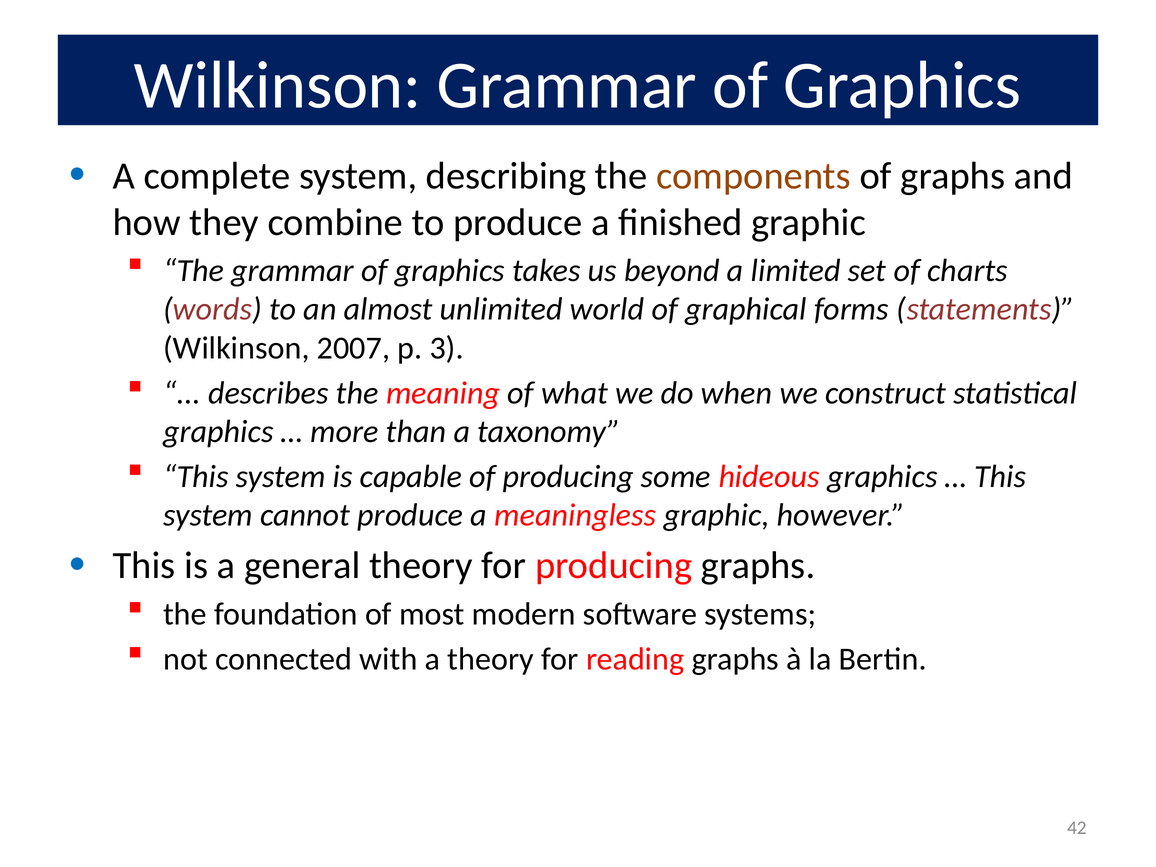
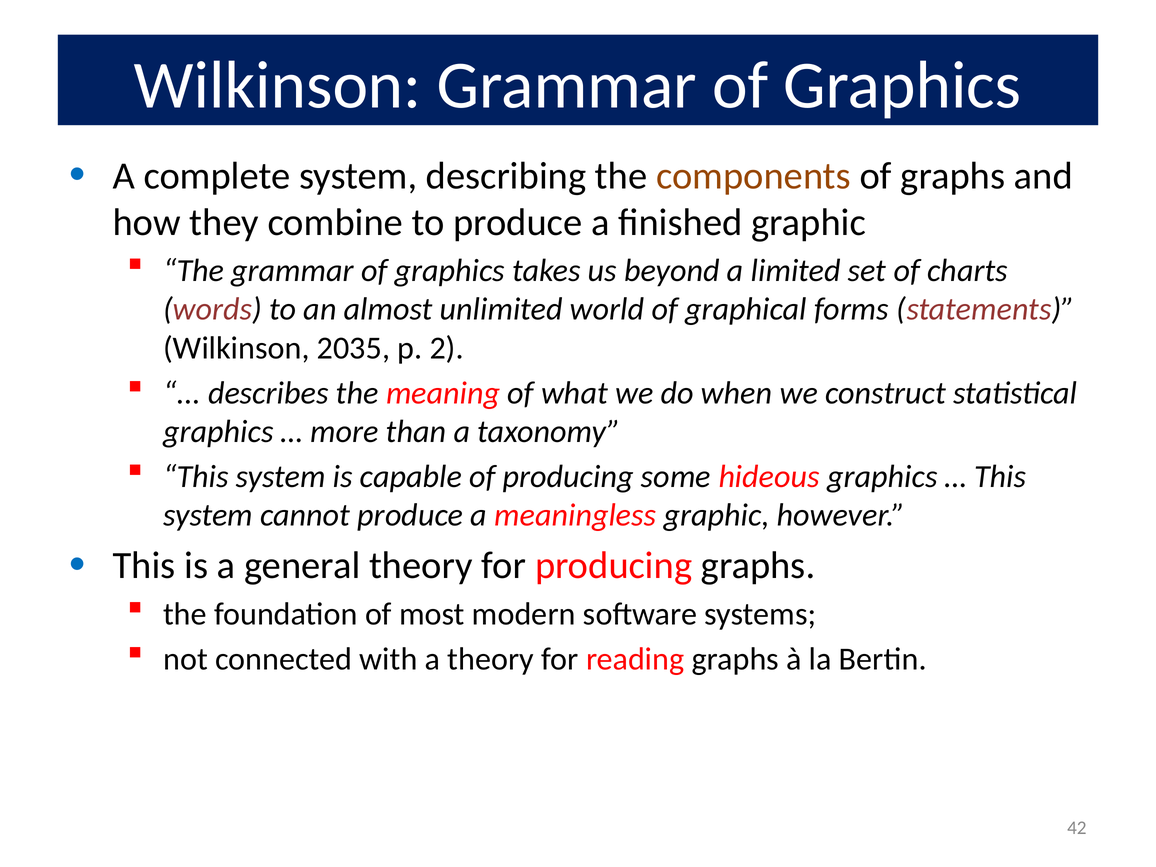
2007: 2007 -> 2035
3: 3 -> 2
